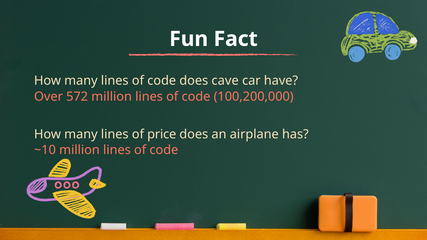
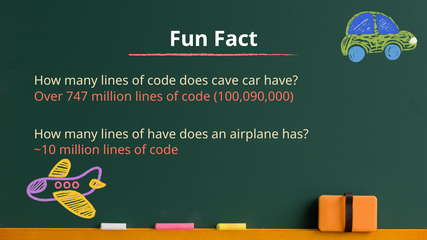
572: 572 -> 747
100,200,000: 100,200,000 -> 100,090,000
of price: price -> have
